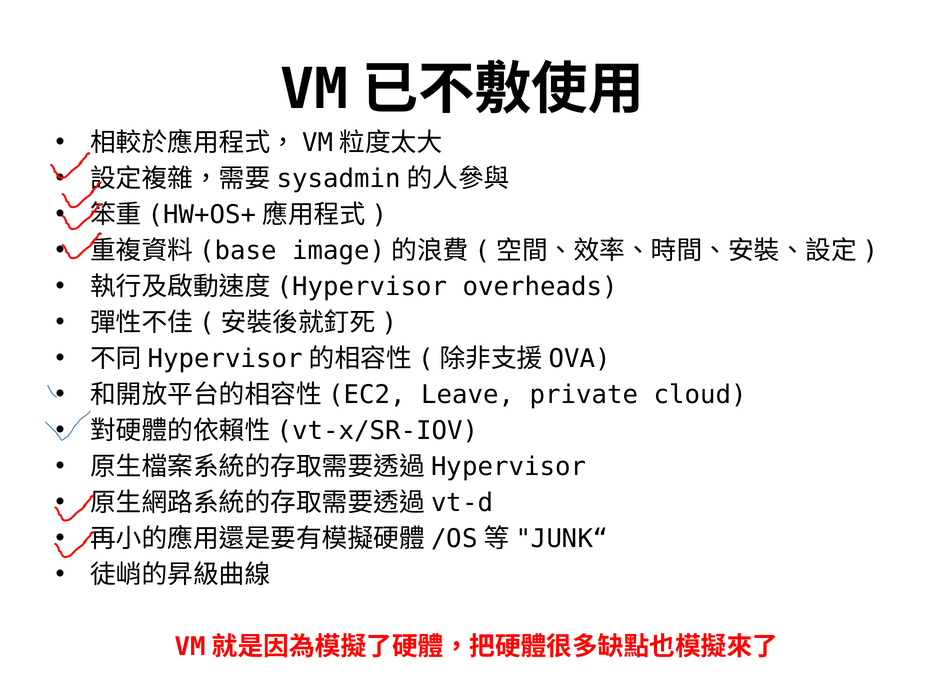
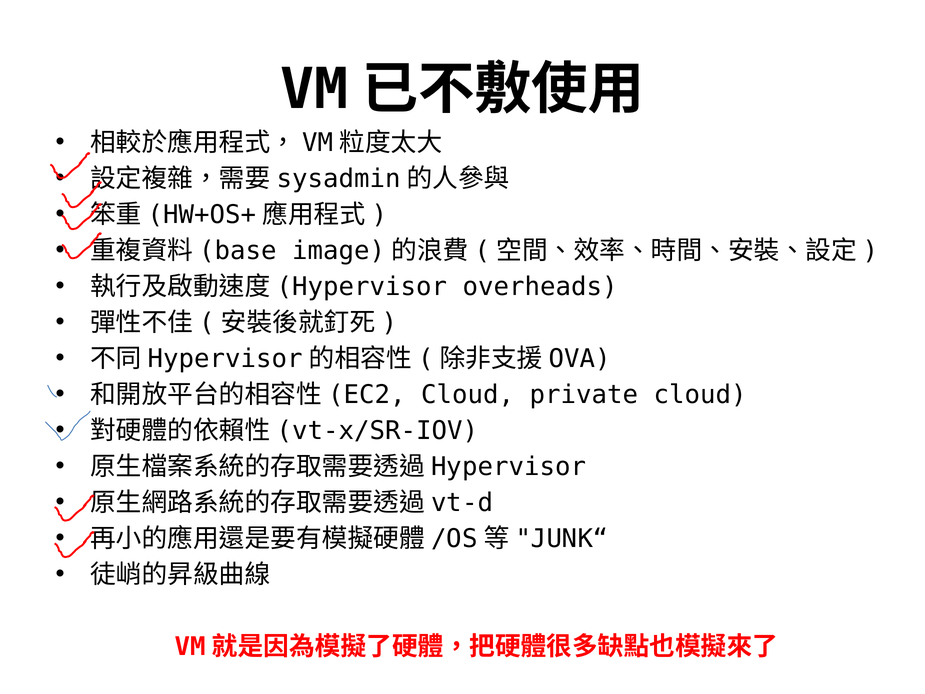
Leave at (468, 395): Leave -> Cloud
